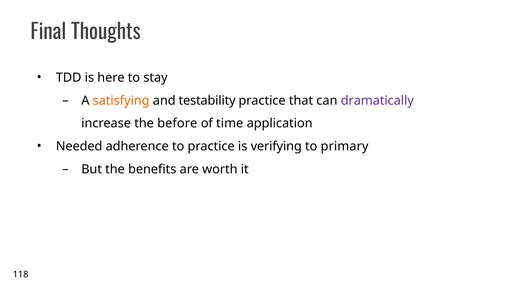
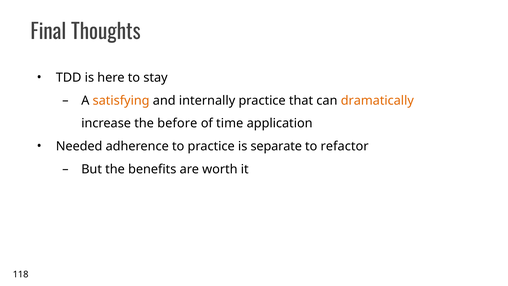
testability: testability -> internally
dramatically colour: purple -> orange
verifying: verifying -> separate
primary: primary -> refactor
